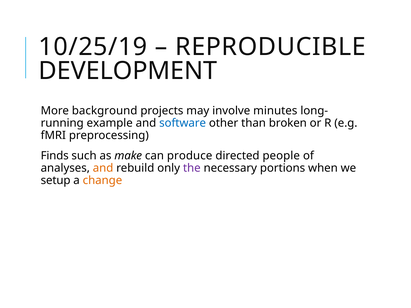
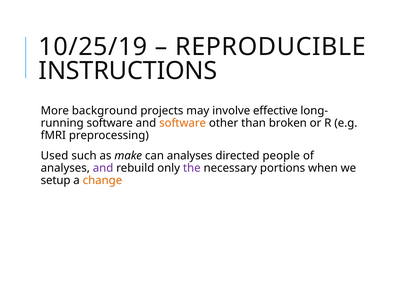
DEVELOPMENT: DEVELOPMENT -> INSTRUCTIONS
minutes: minutes -> effective
example at (110, 123): example -> software
software at (183, 123) colour: blue -> orange
Finds: Finds -> Used
can produce: produce -> analyses
and at (103, 168) colour: orange -> purple
